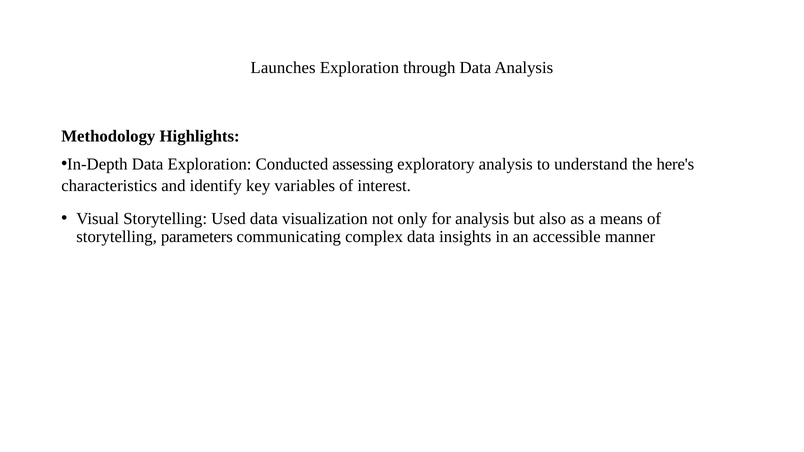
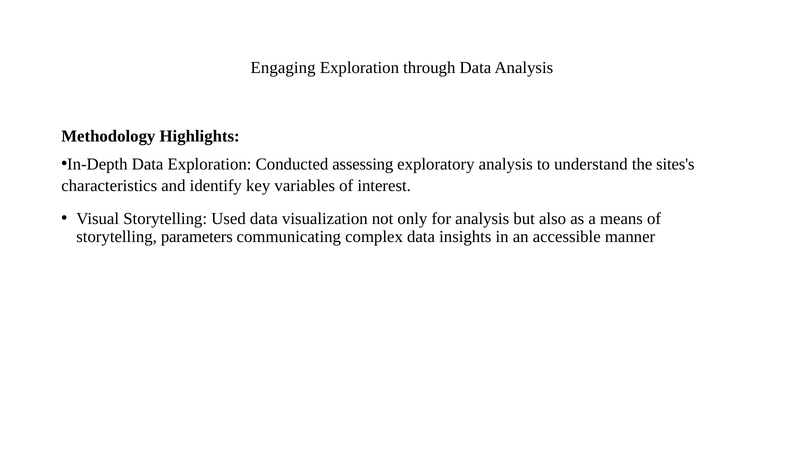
Launches: Launches -> Engaging
here's: here's -> sites's
